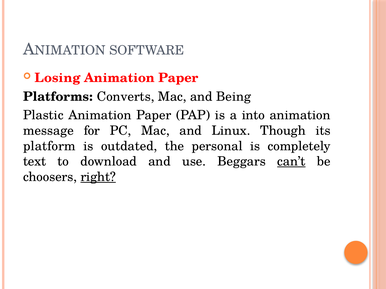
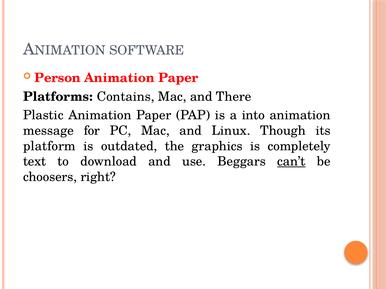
Losing: Losing -> Person
Converts: Converts -> Contains
Being: Being -> There
personal: personal -> graphics
right underline: present -> none
